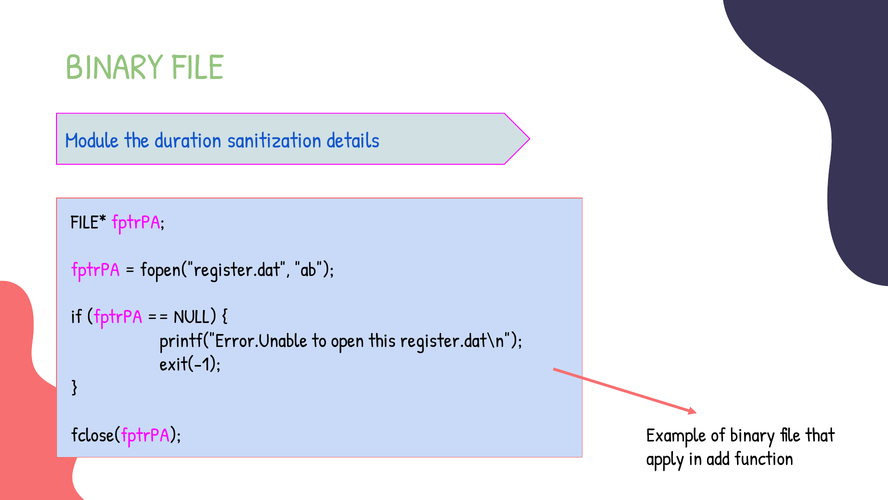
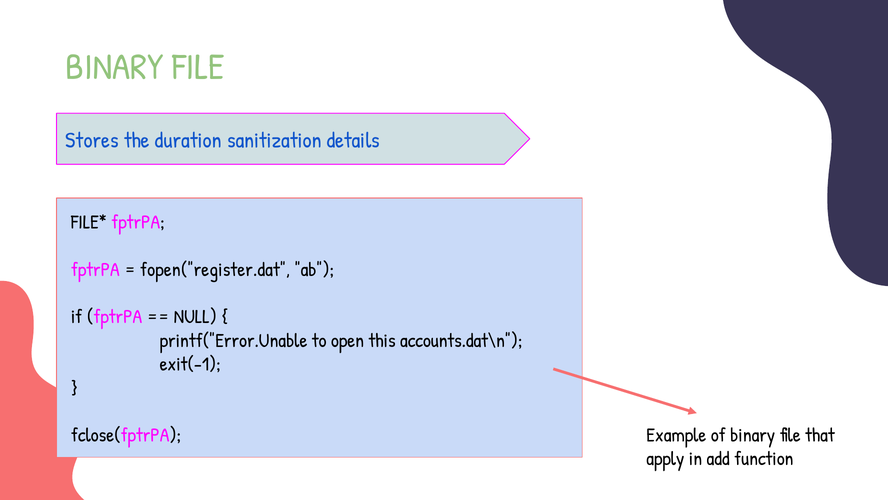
Module: Module -> Stores
register.dat\n: register.dat\n -> accounts.dat\n
